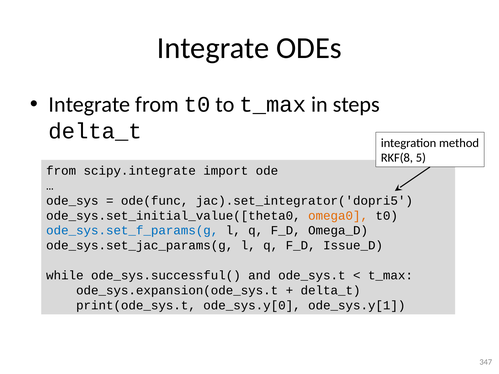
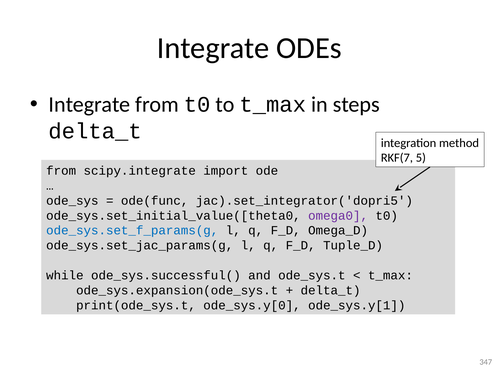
RKF(8: RKF(8 -> RKF(7
omega0 colour: orange -> purple
Issue_D: Issue_D -> Tuple_D
